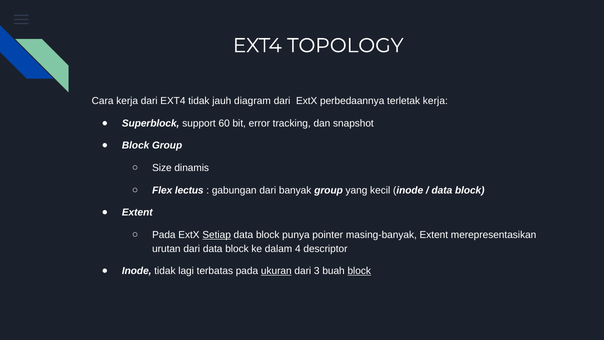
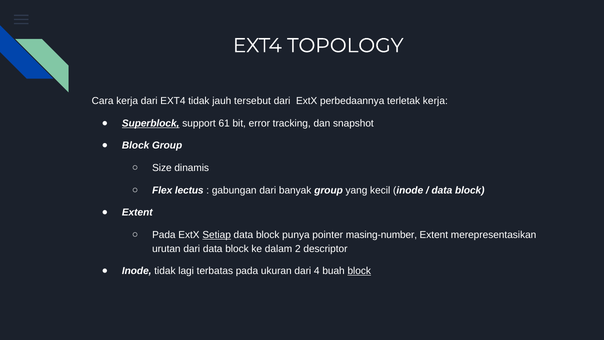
diagram: diagram -> tersebut
Superblock underline: none -> present
60: 60 -> 61
masing-banyak: masing-banyak -> masing-number
4: 4 -> 2
ukuran underline: present -> none
3: 3 -> 4
